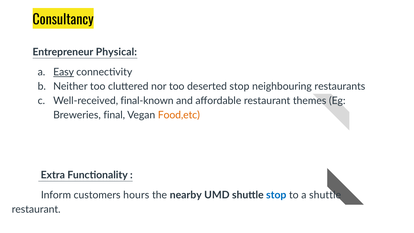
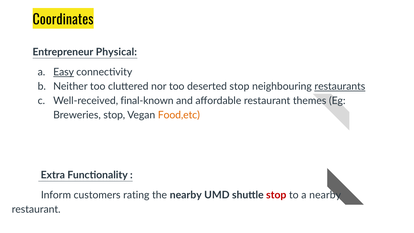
Consultancy: Consultancy -> Coordinates
restaurants underline: none -> present
Breweries final: final -> stop
hours: hours -> rating
stop at (276, 195) colour: blue -> red
a shuttle: shuttle -> nearby
